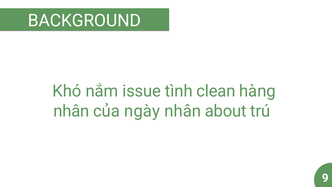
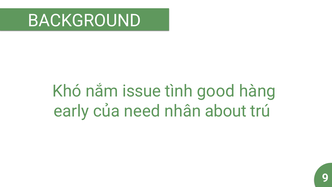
clean: clean -> good
nhân at (71, 111): nhân -> early
ngày: ngày -> need
